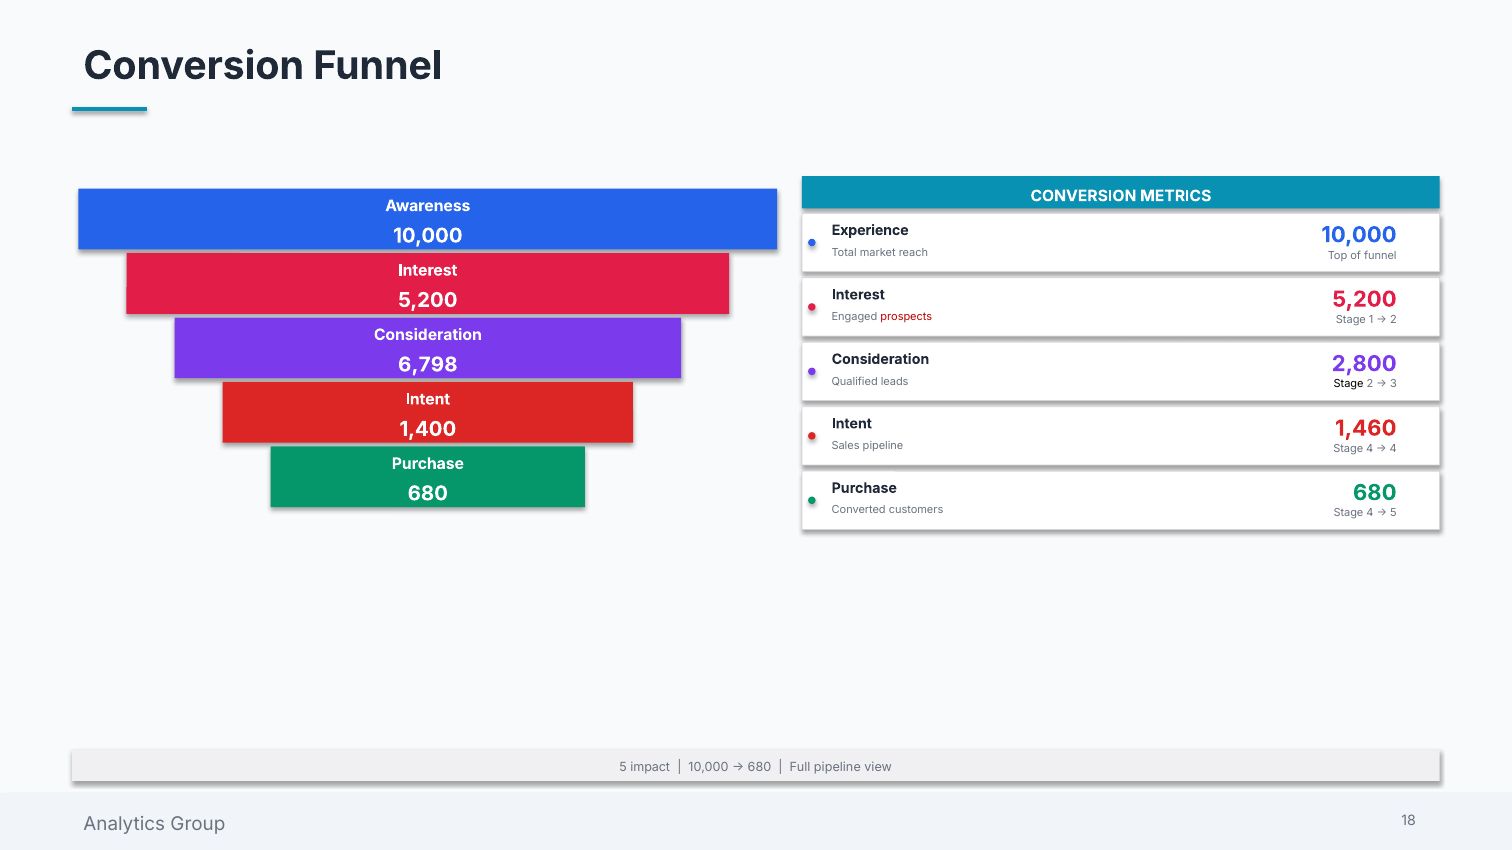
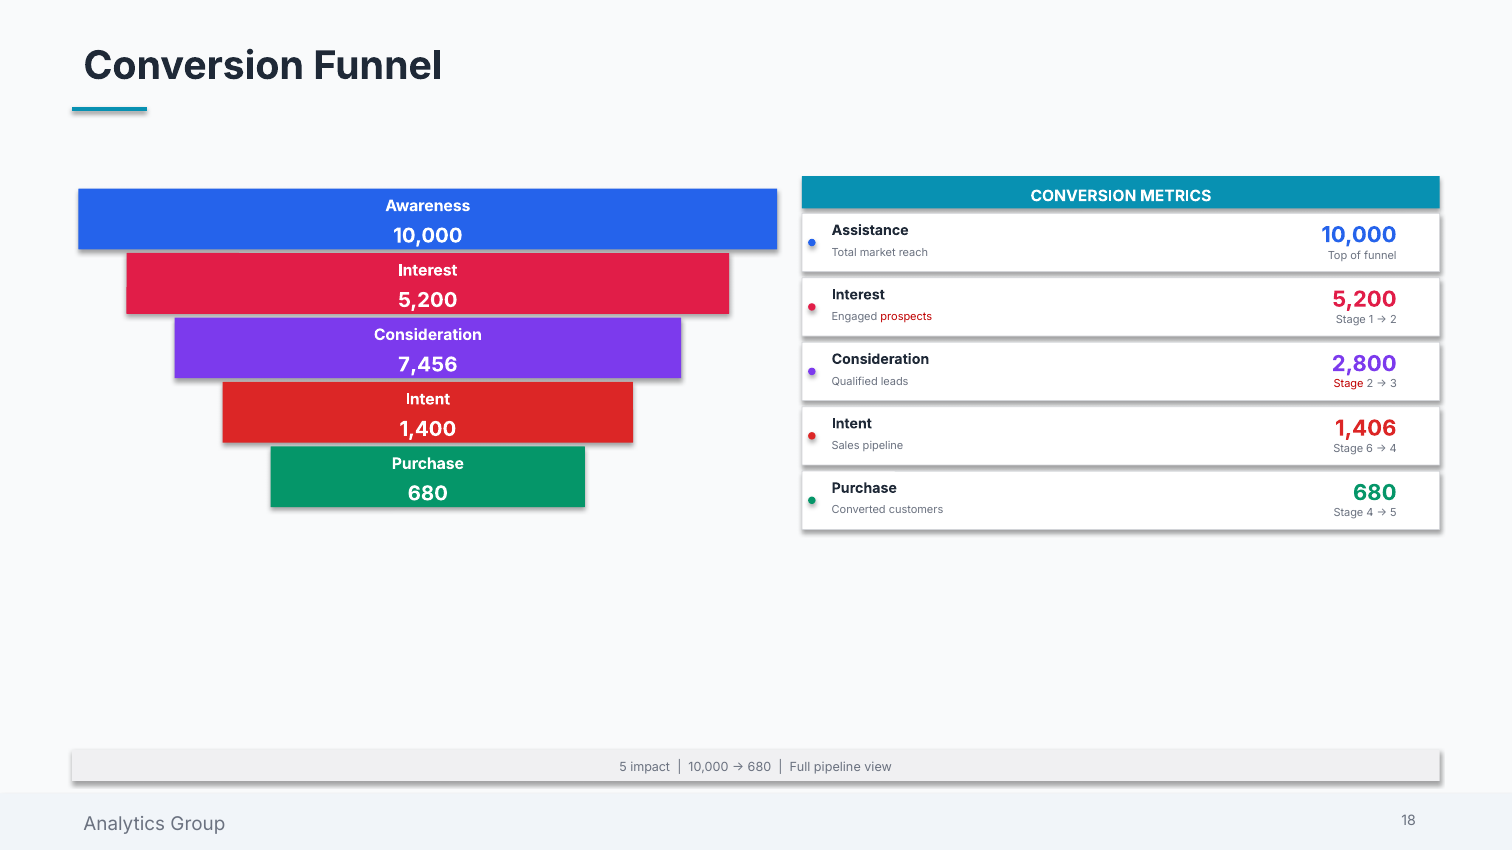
Experience: Experience -> Assistance
6,798: 6,798 -> 7,456
Stage at (1349, 385) colour: black -> red
1,460: 1,460 -> 1,406
4 at (1370, 449): 4 -> 6
